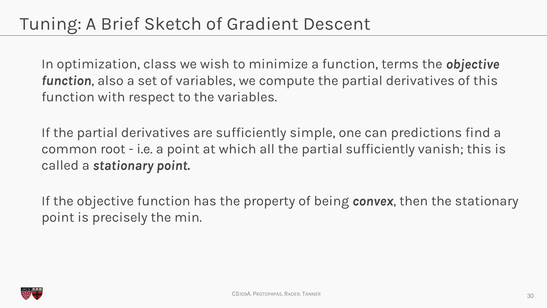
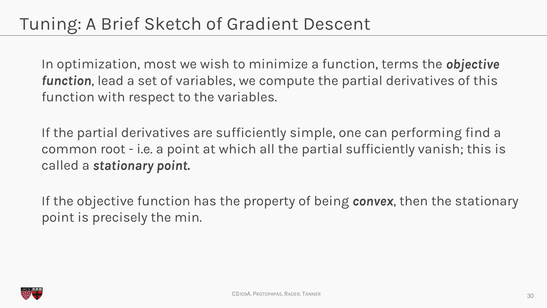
class: class -> most
also: also -> lead
predictions: predictions -> performing
